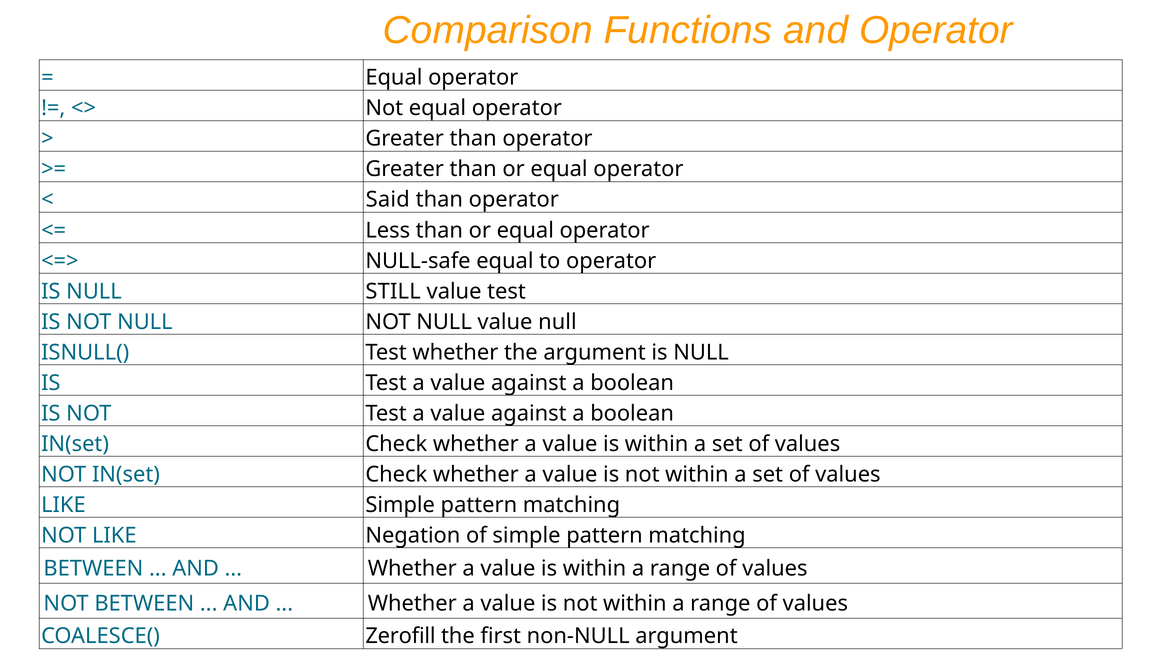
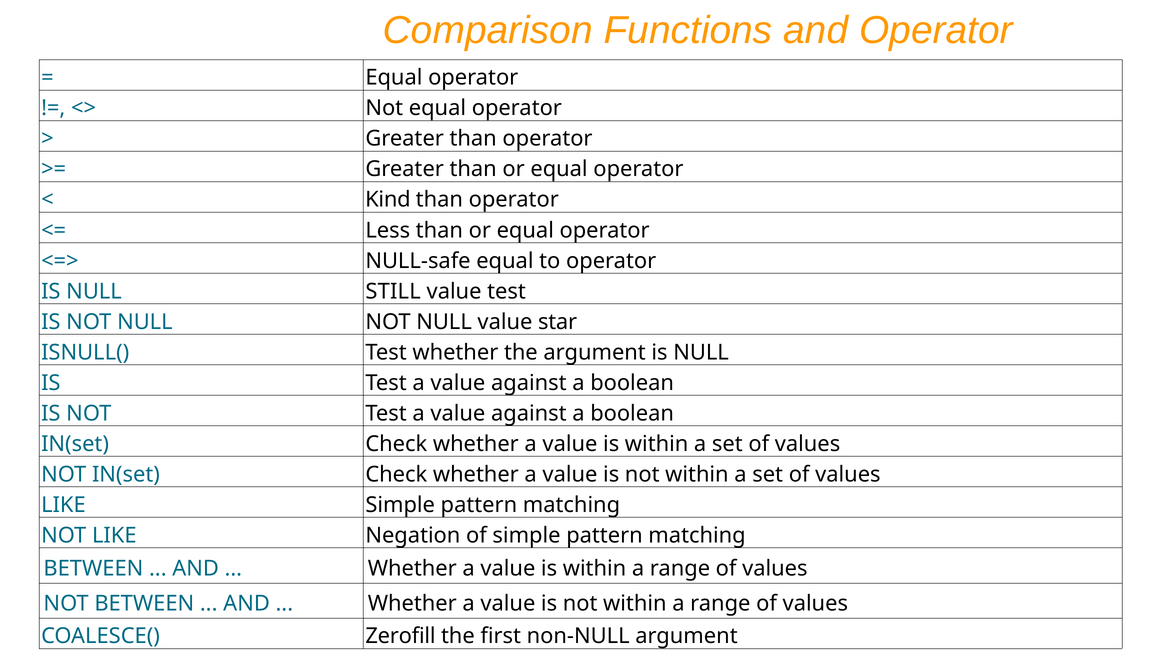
Said: Said -> Kind
value null: null -> star
